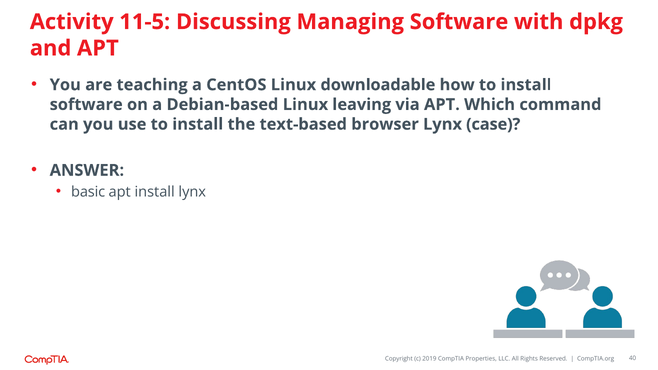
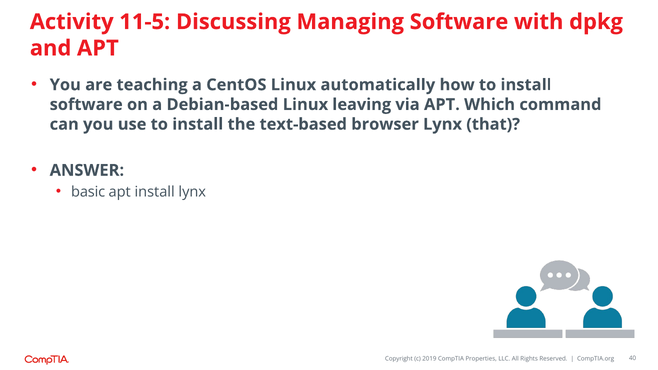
downloadable: downloadable -> automatically
case: case -> that
